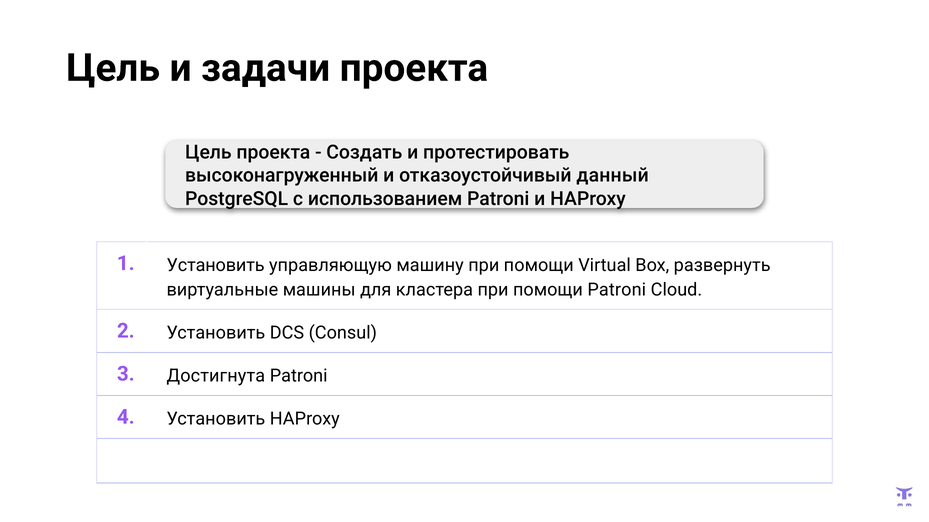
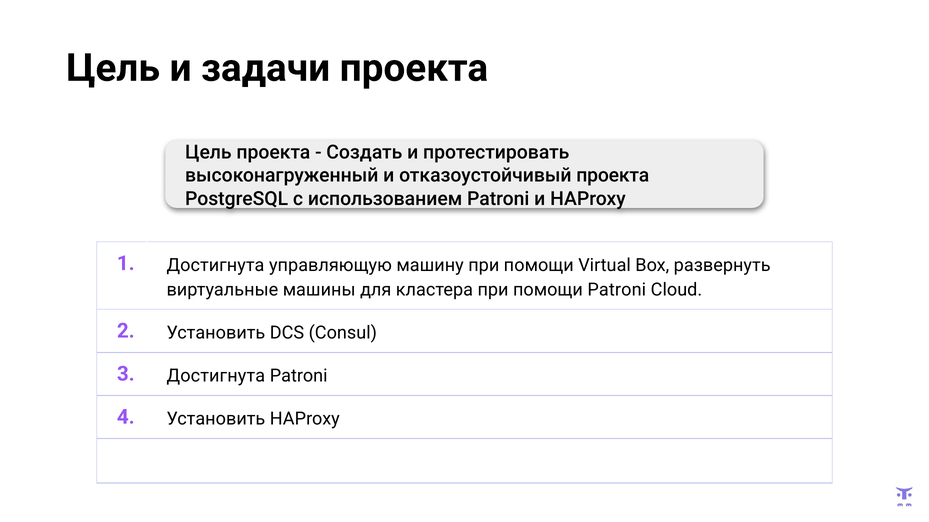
отказоустойчивый данный: данный -> проекта
1 Установить: Установить -> Достигнута
